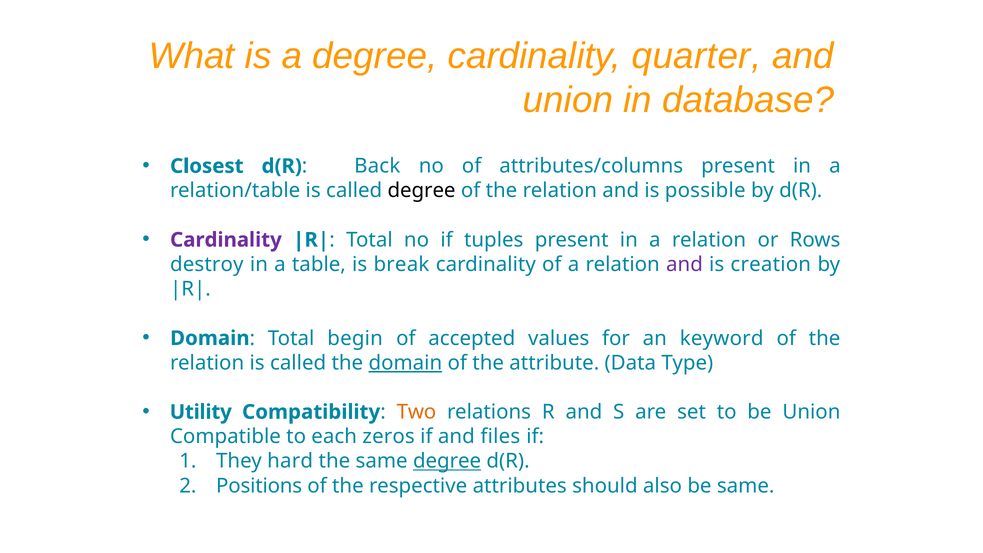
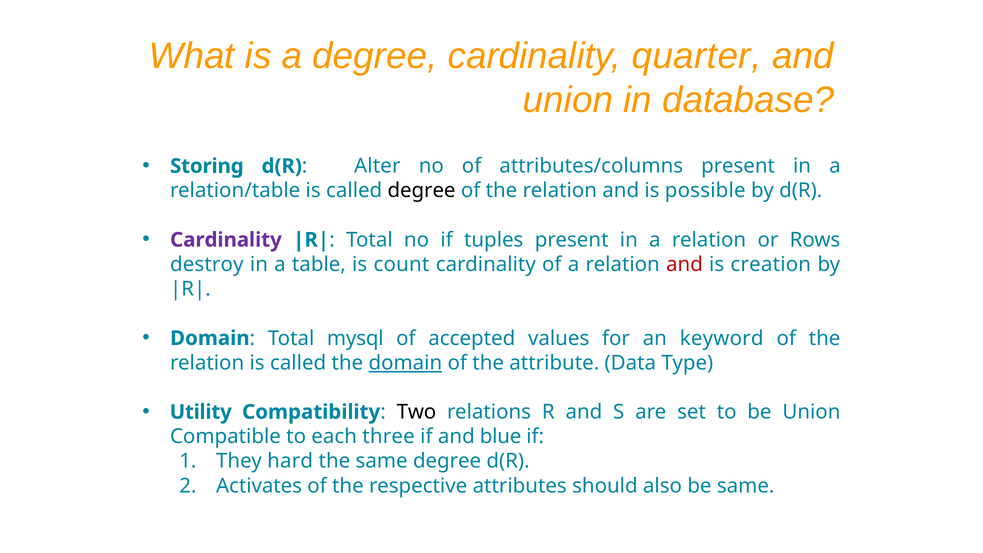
Closest: Closest -> Storing
Back: Back -> Alter
break: break -> count
and at (684, 264) colour: purple -> red
begin: begin -> mysql
Two colour: orange -> black
zeros: zeros -> three
files: files -> blue
degree at (447, 461) underline: present -> none
Positions: Positions -> Activates
